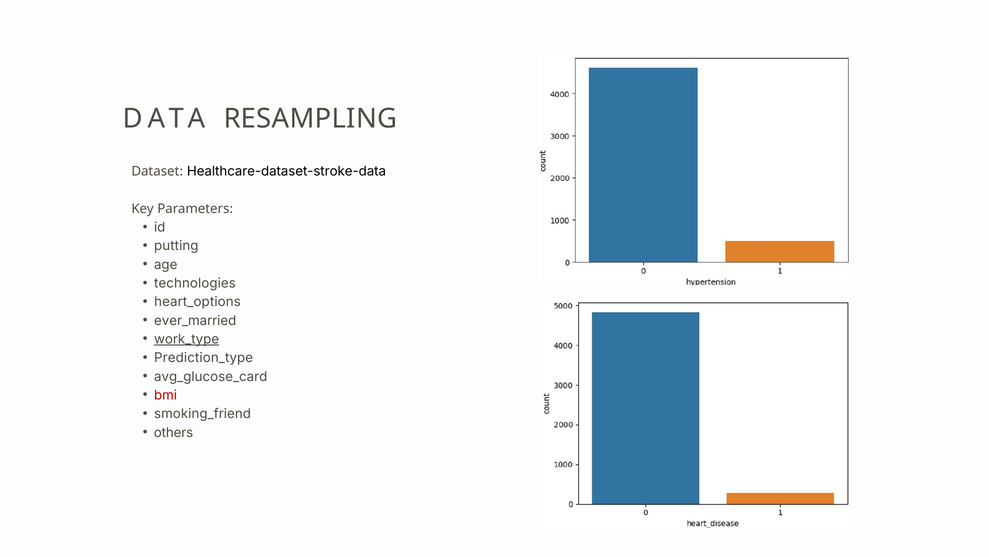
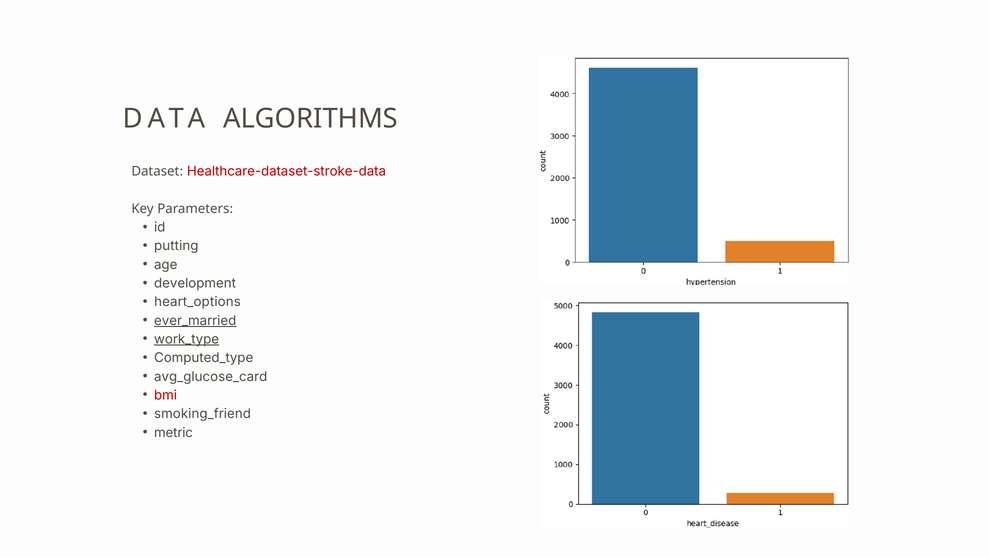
RESAMPLING: RESAMPLING -> ALGORITHMS
Healthcare-dataset-stroke-data colour: black -> red
technologies: technologies -> development
ever_married underline: none -> present
Prediction_type: Prediction_type -> Computed_type
others: others -> metric
